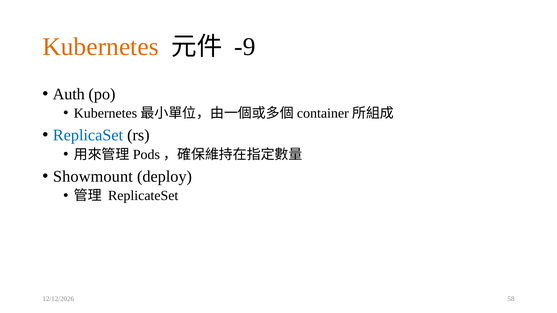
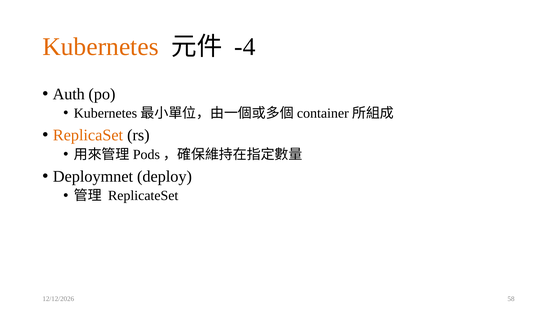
-9: -9 -> -4
ReplicaSet colour: blue -> orange
Showmount: Showmount -> Deploymnet
